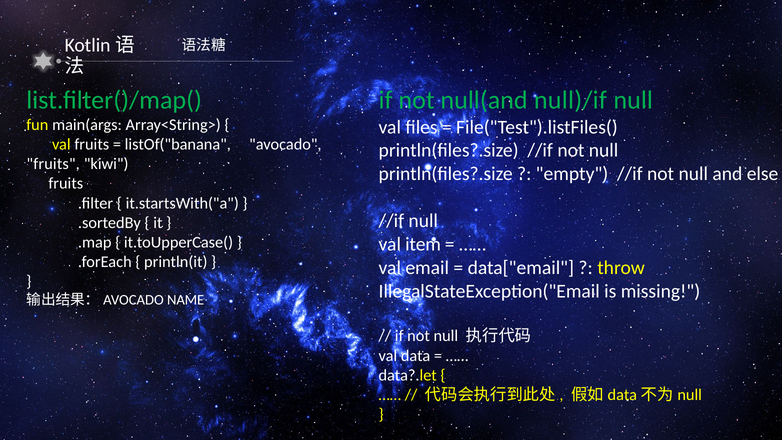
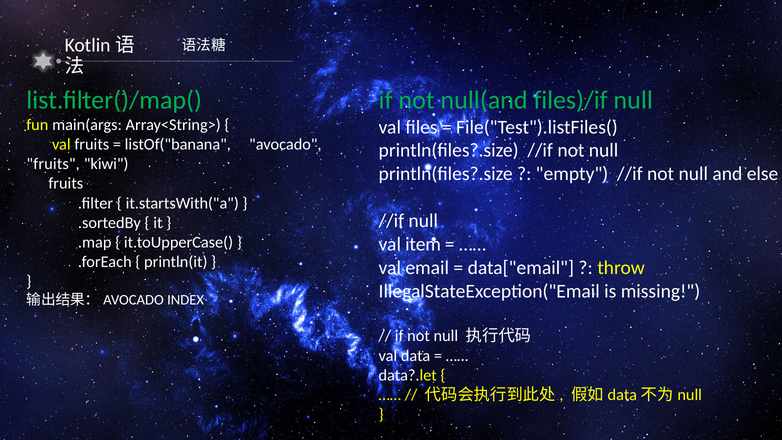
null)/if: null)/if -> files)/if
NAME: NAME -> INDEX
